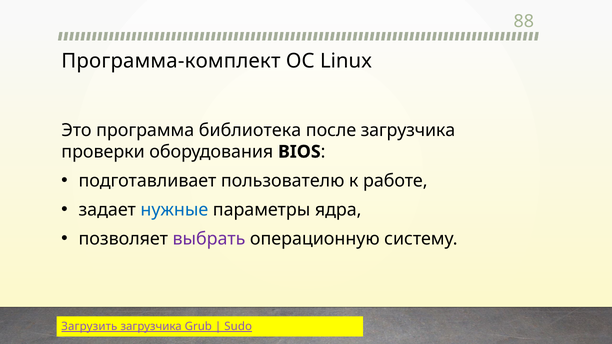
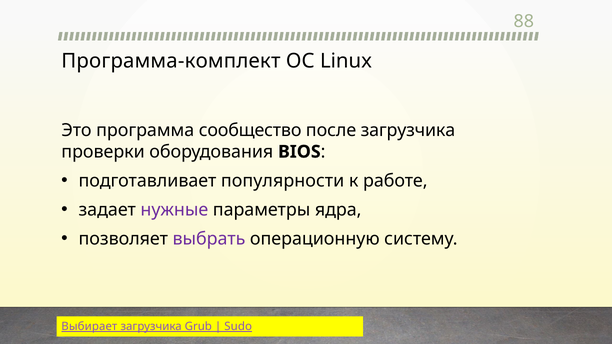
библиотека: библиотека -> сообщество
пользователю: пользователю -> популярности
нужные colour: blue -> purple
Загрузить: Загрузить -> Выбирает
